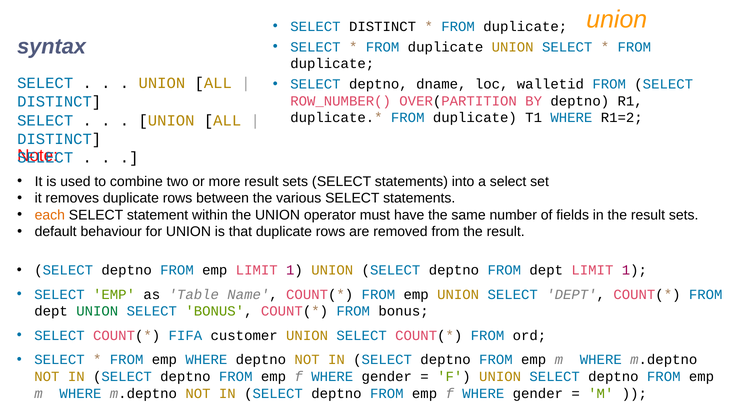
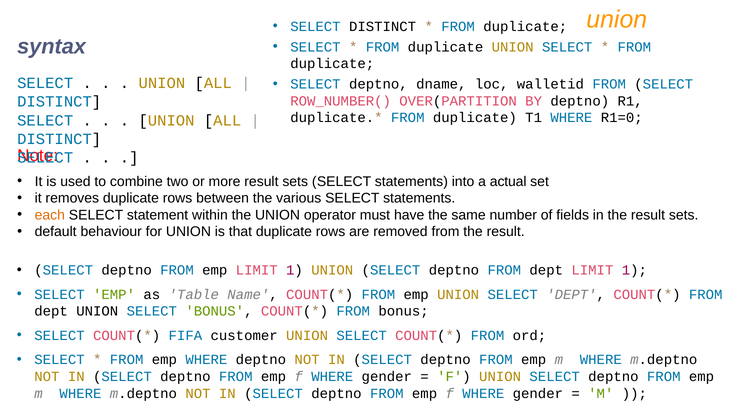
R1=2: R1=2 -> R1=0
a select: select -> actual
UNION at (97, 311) colour: green -> black
